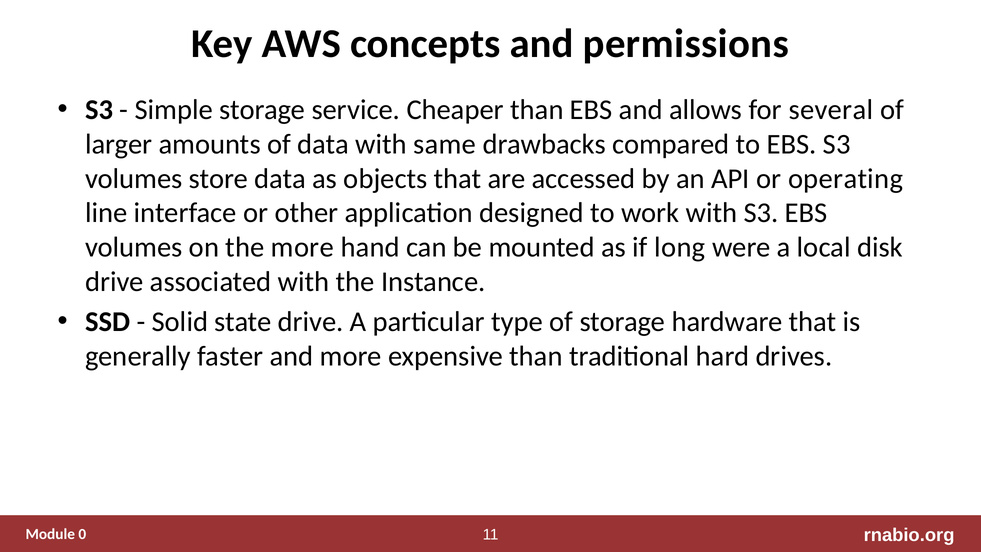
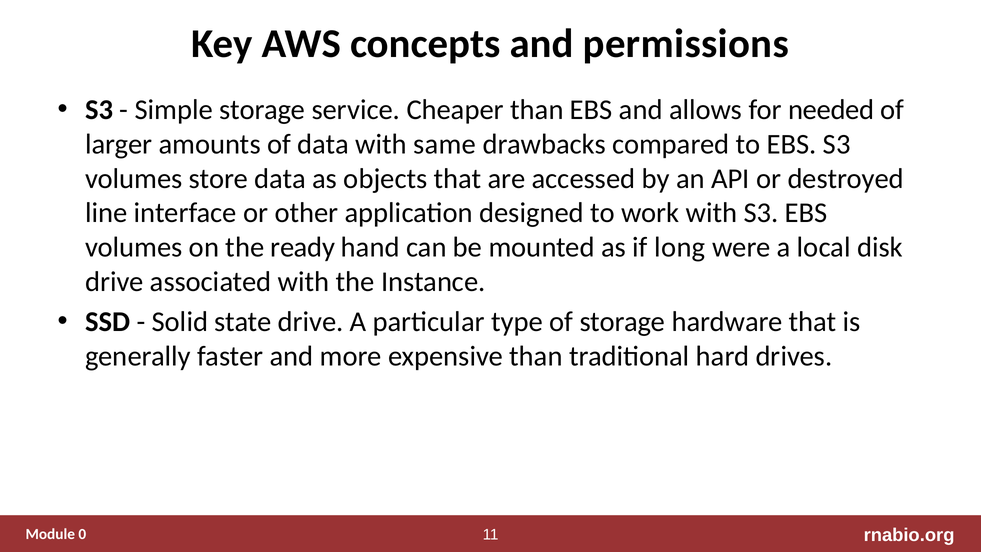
several: several -> needed
operating: operating -> destroyed
the more: more -> ready
